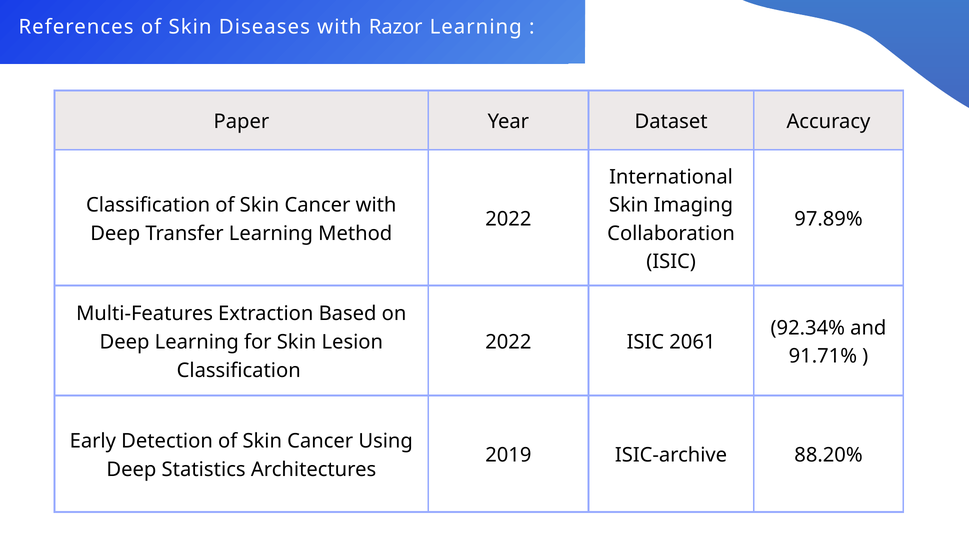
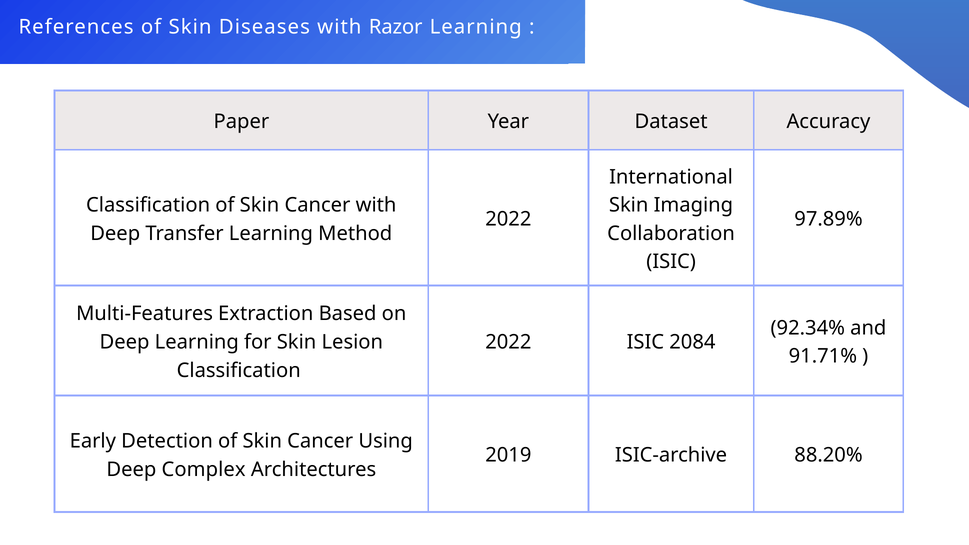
2061: 2061 -> 2084
Statistics: Statistics -> Complex
